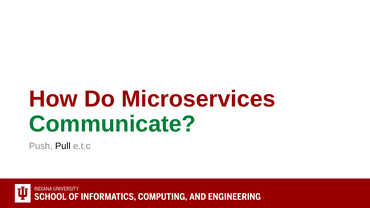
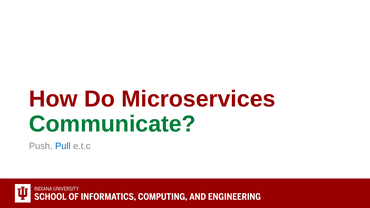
Pull colour: black -> blue
